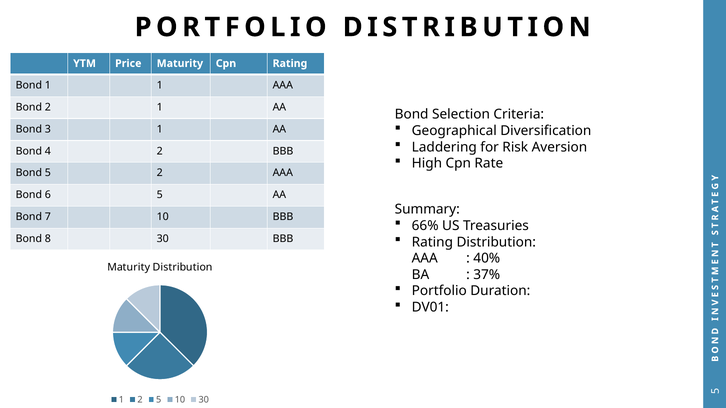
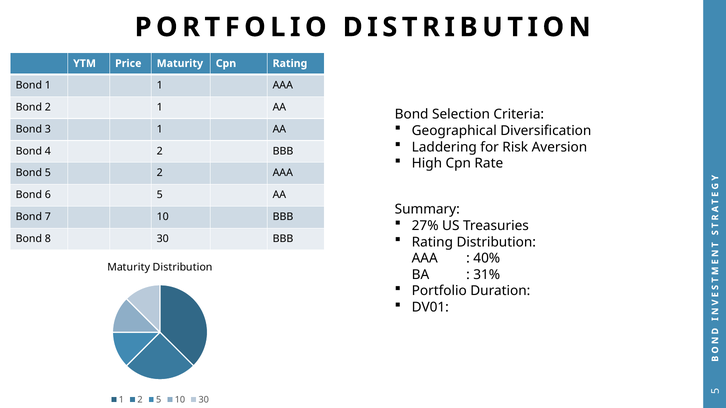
66%: 66% -> 27%
37%: 37% -> 31%
